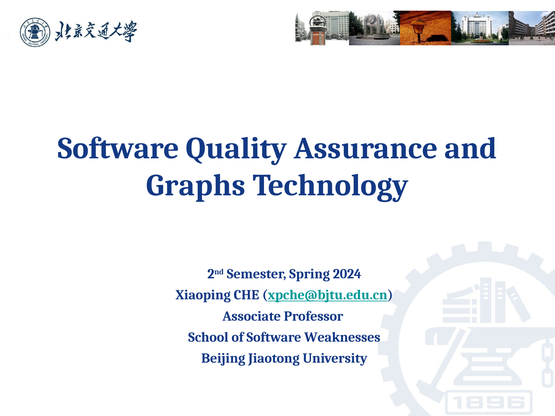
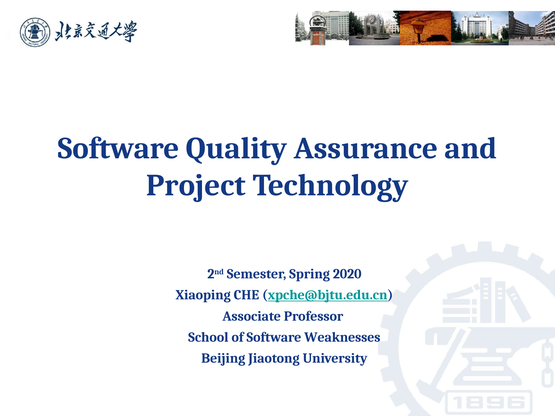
Graphs: Graphs -> Project
2024: 2024 -> 2020
